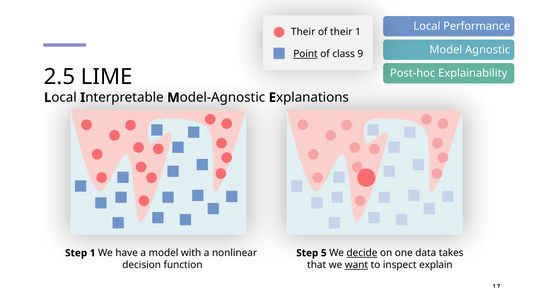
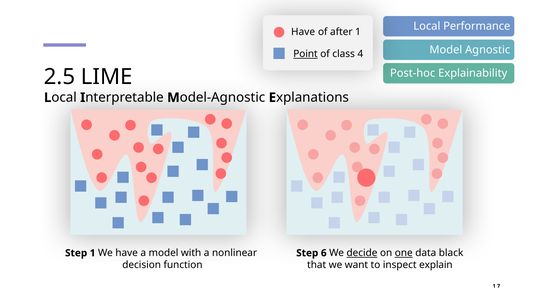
Their at (303, 32): Their -> Have
of their: their -> after
9: 9 -> 4
5: 5 -> 6
one underline: none -> present
takes: takes -> black
want underline: present -> none
